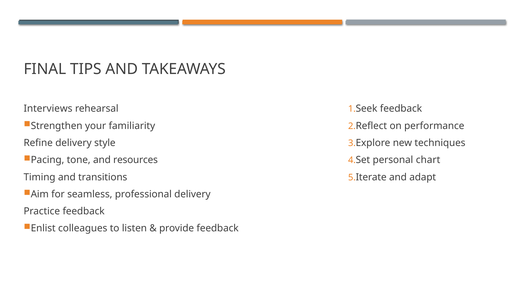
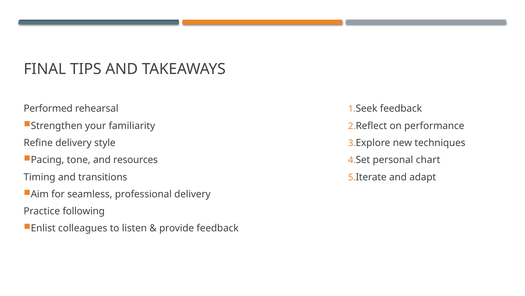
Interviews: Interviews -> Performed
Practice feedback: feedback -> following
